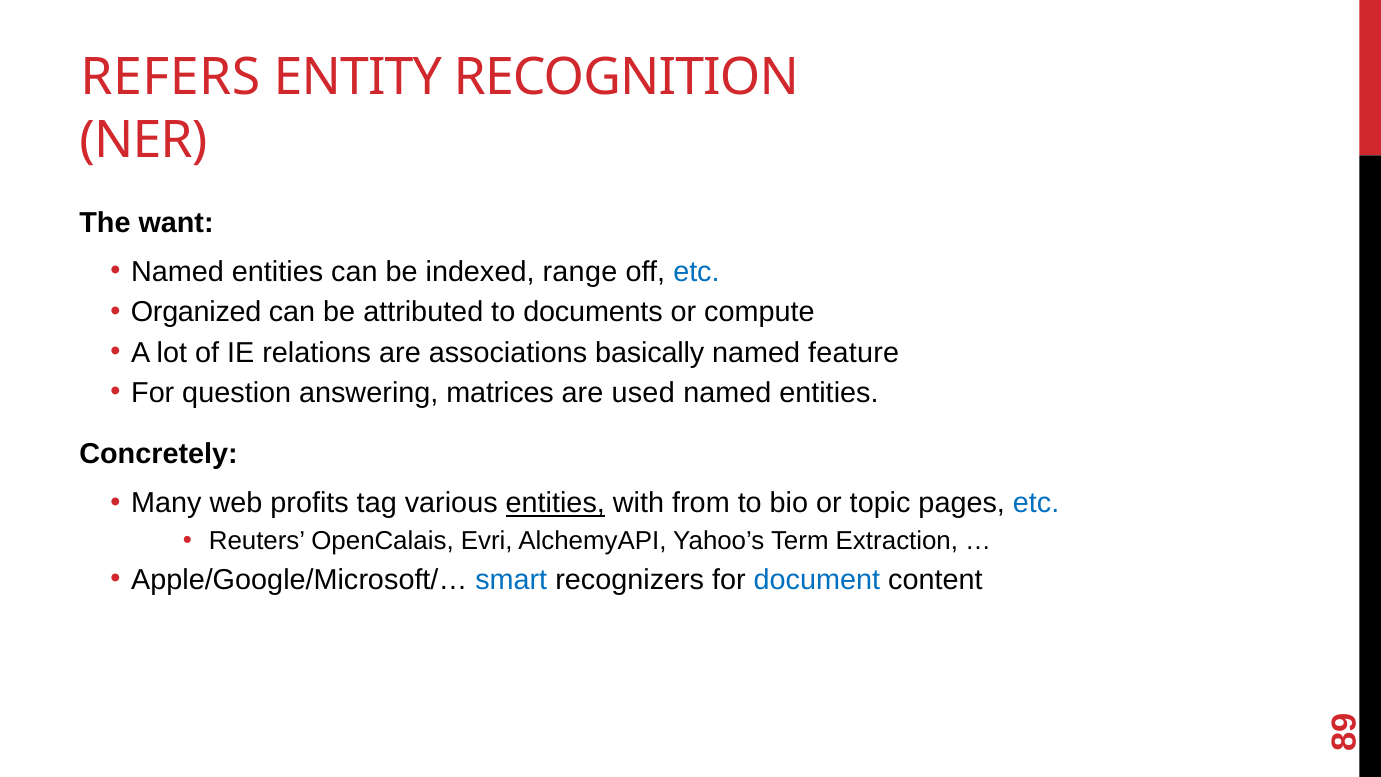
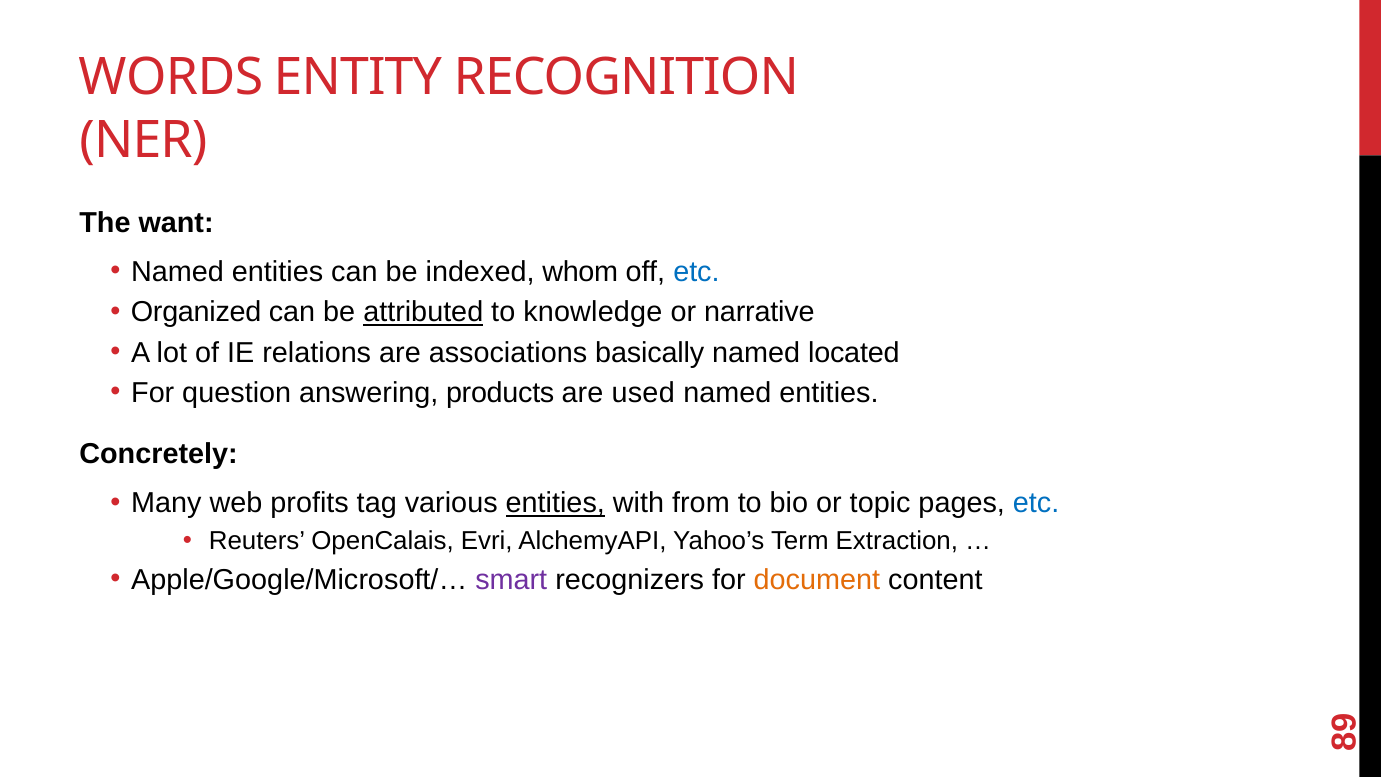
REFERS: REFERS -> WORDS
range: range -> whom
attributed underline: none -> present
documents: documents -> knowledge
compute: compute -> narrative
feature: feature -> located
matrices: matrices -> products
smart colour: blue -> purple
document colour: blue -> orange
